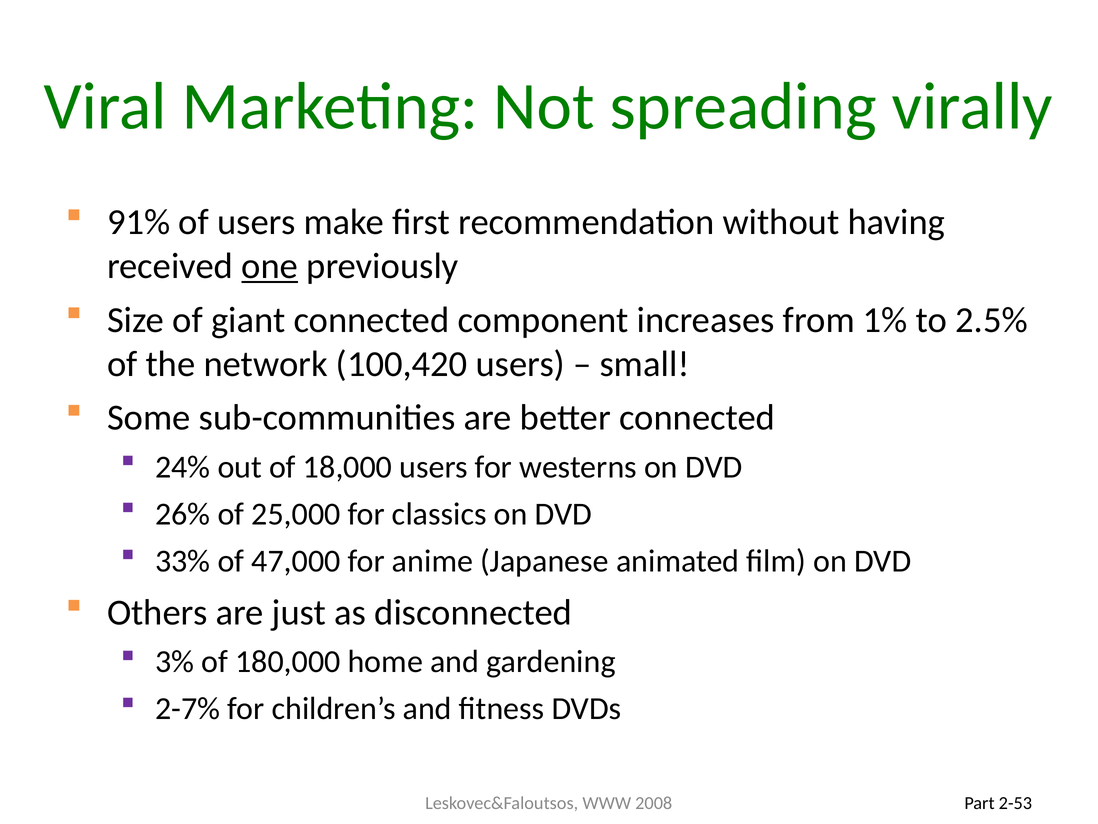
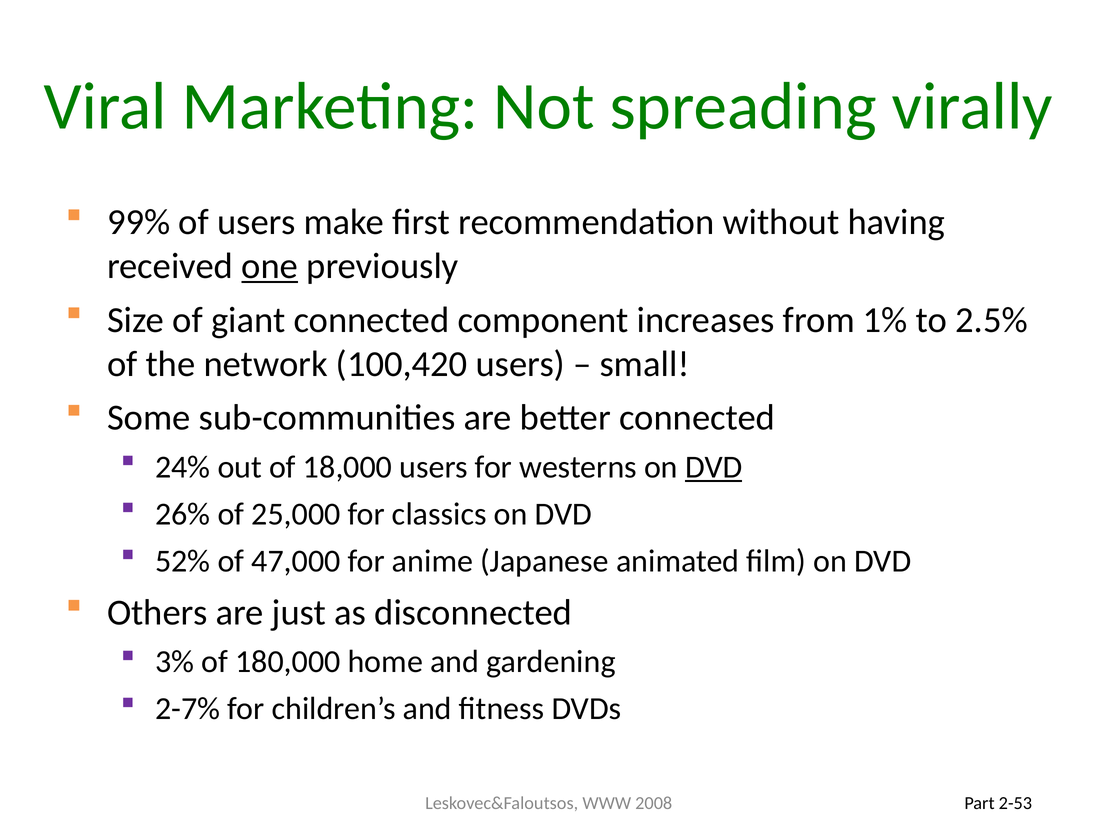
91%: 91% -> 99%
DVD at (714, 467) underline: none -> present
33%: 33% -> 52%
